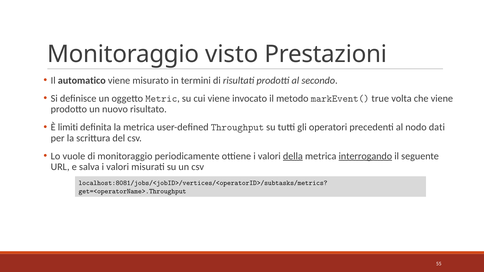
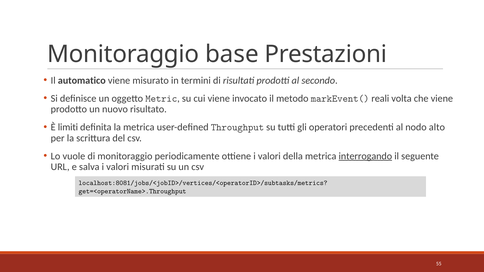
visto: visto -> base
true: true -> reali
dati: dati -> alto
della underline: present -> none
